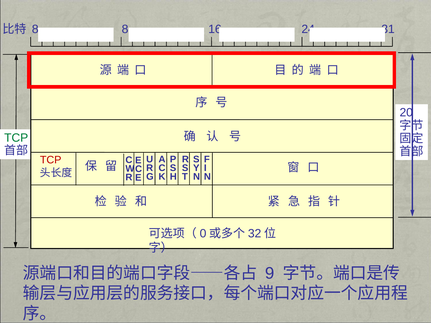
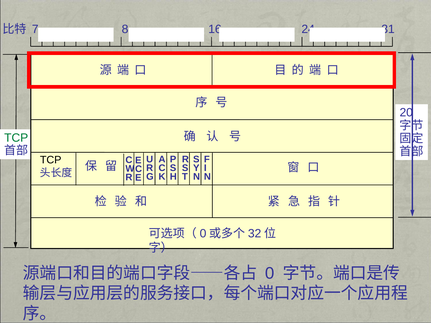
8 at (35, 29): 8 -> 7
TCP at (51, 160) colour: red -> black
9: 9 -> 0
